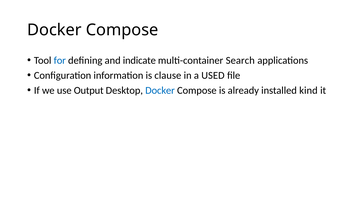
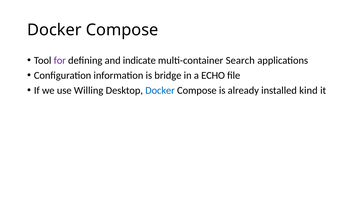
for colour: blue -> purple
clause: clause -> bridge
USED: USED -> ECHO
Output: Output -> Willing
